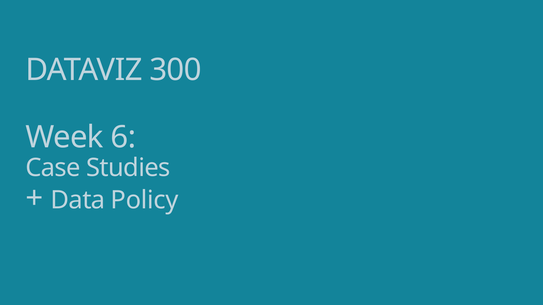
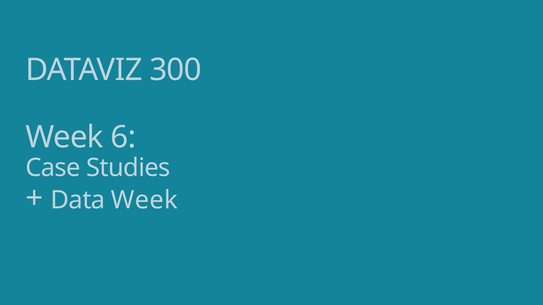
Data Policy: Policy -> Week
